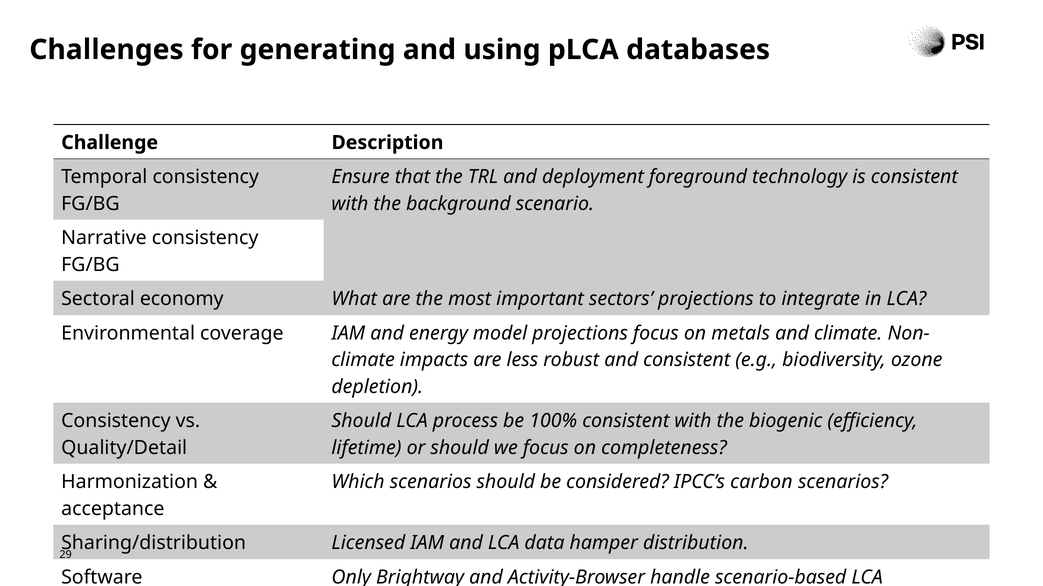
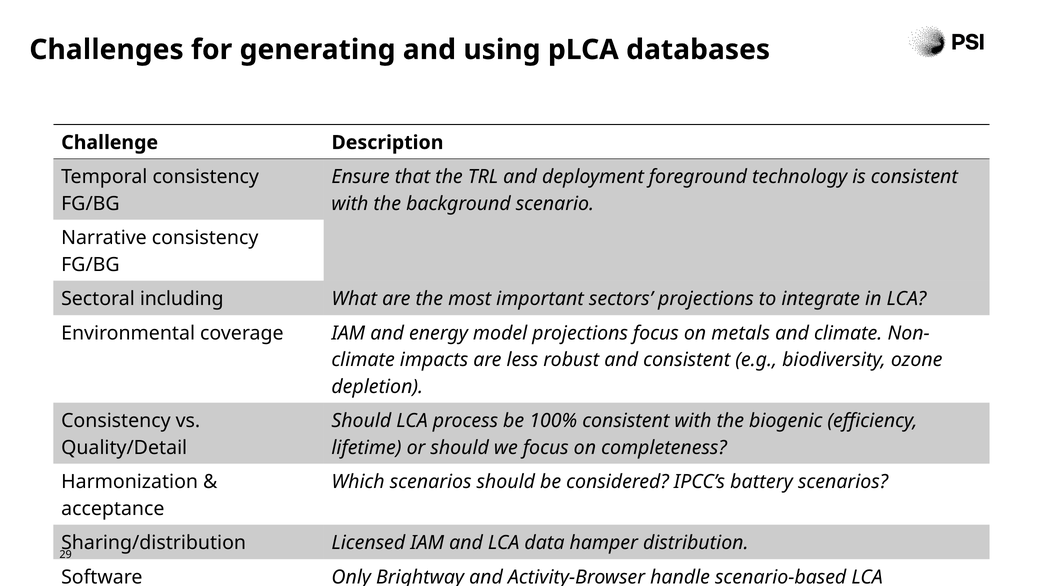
economy: economy -> including
carbon: carbon -> battery
